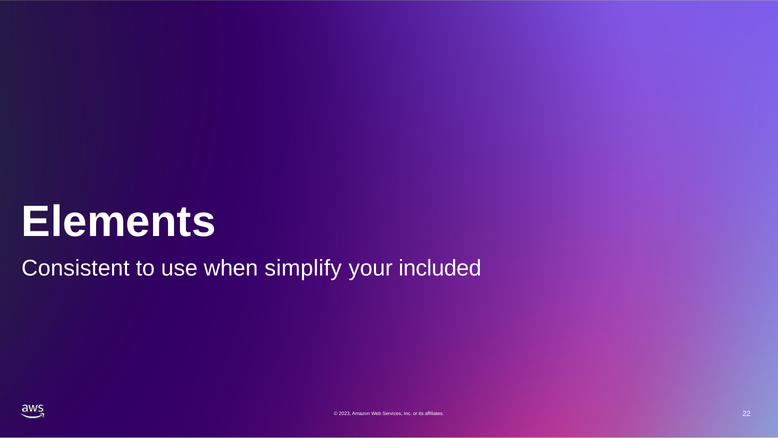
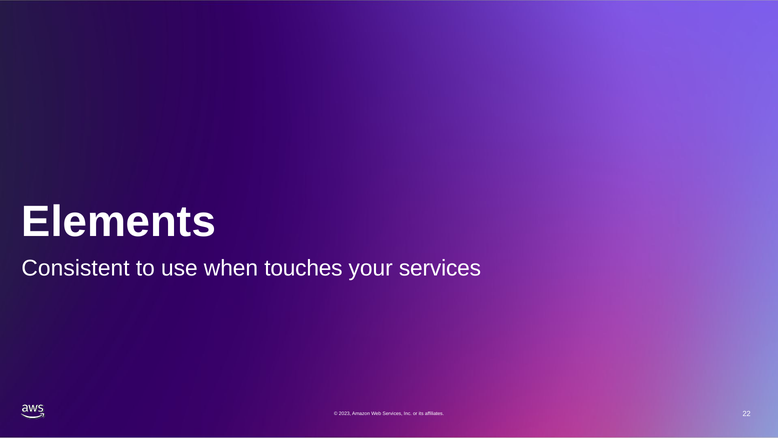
simplify: simplify -> touches
your included: included -> services
